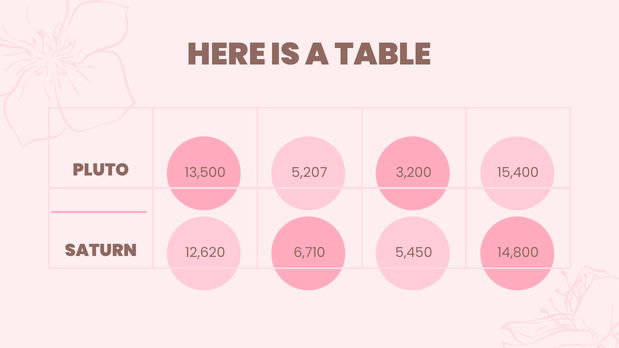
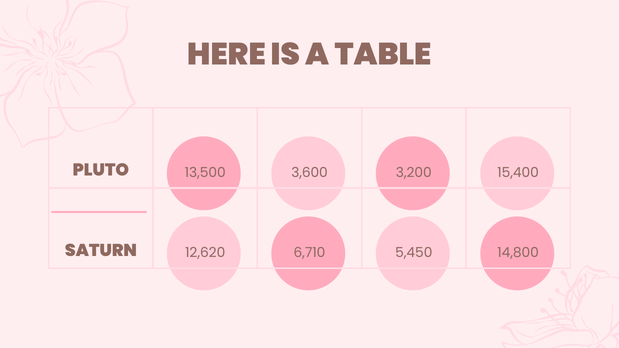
5,207: 5,207 -> 3,600
